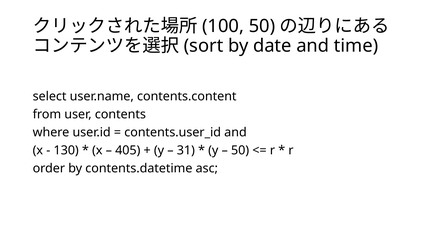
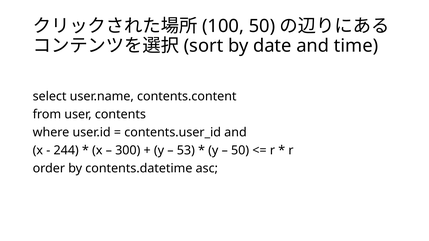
130: 130 -> 244
405: 405 -> 300
31: 31 -> 53
